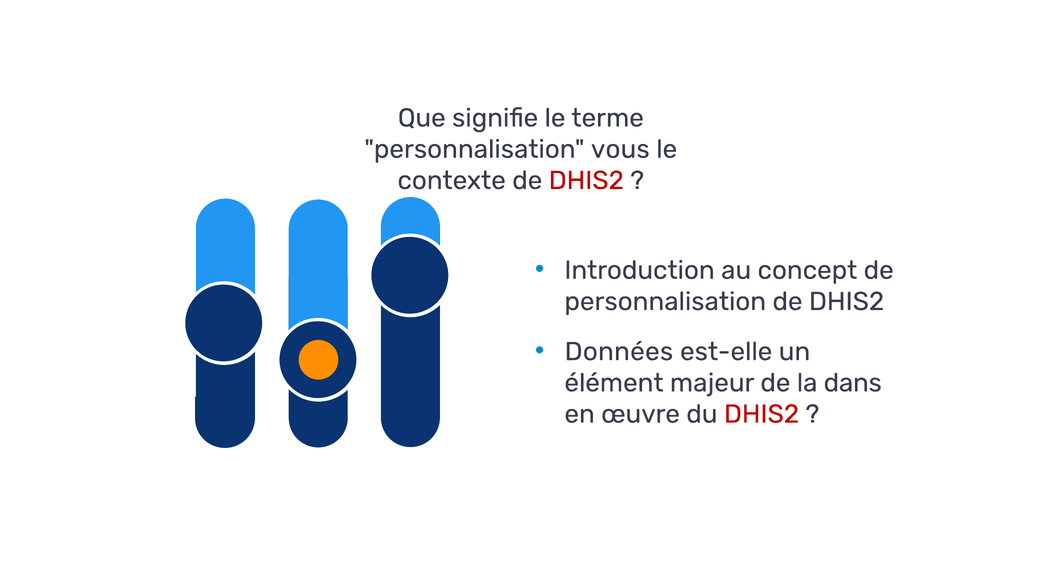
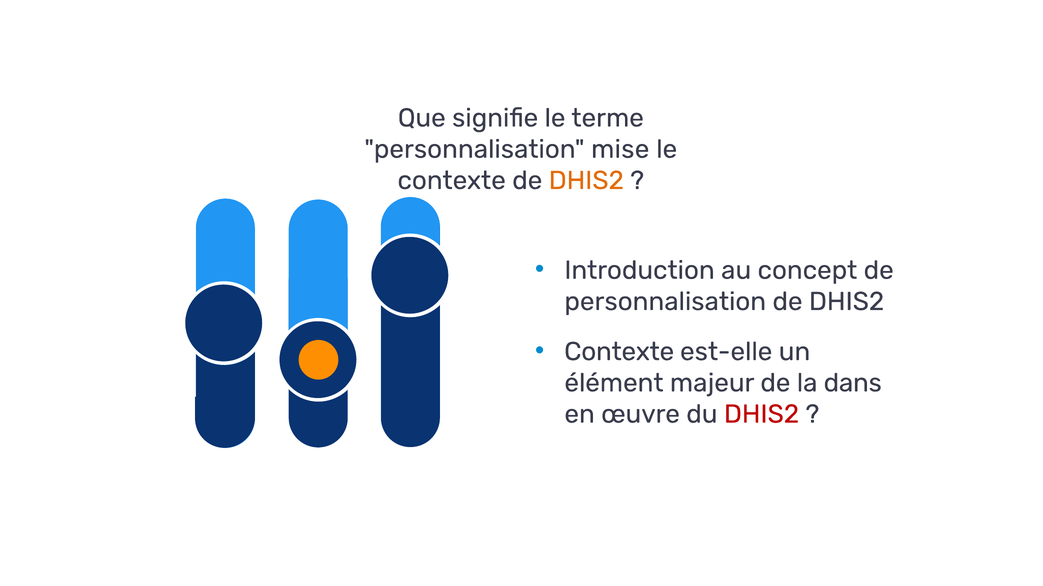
vous: vous -> mise
DHIS2 at (586, 181) colour: red -> orange
Données at (619, 352): Données -> Contexte
